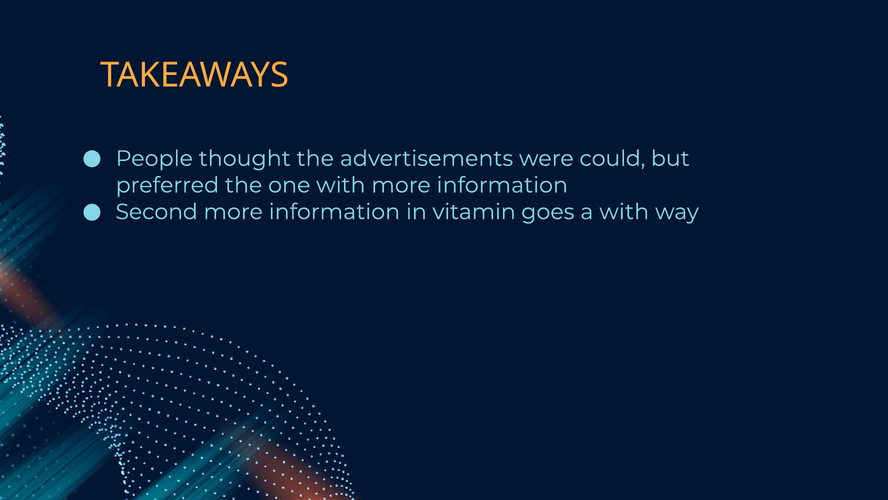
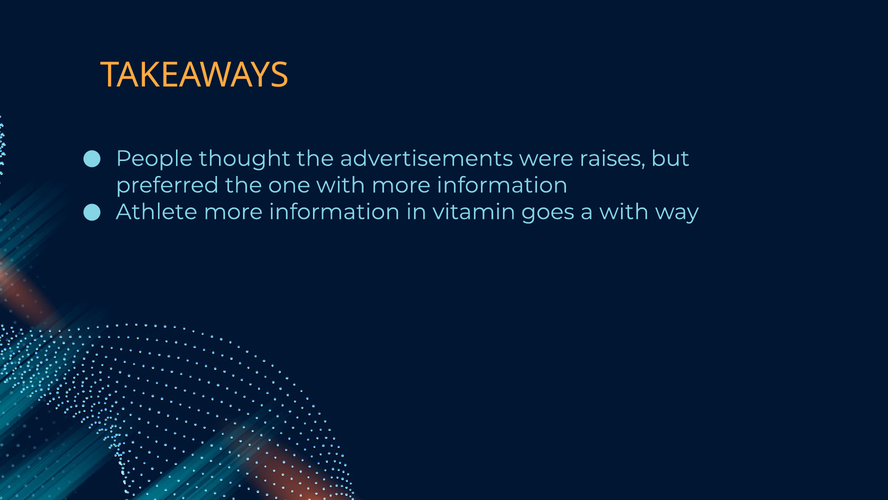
could: could -> raises
Second: Second -> Athlete
